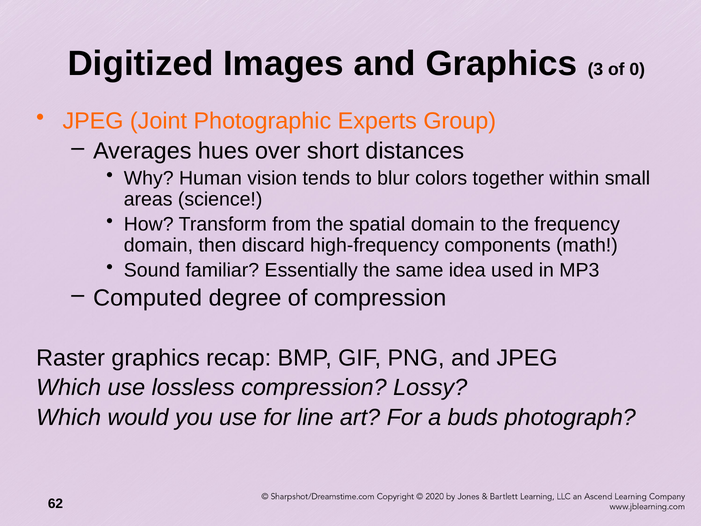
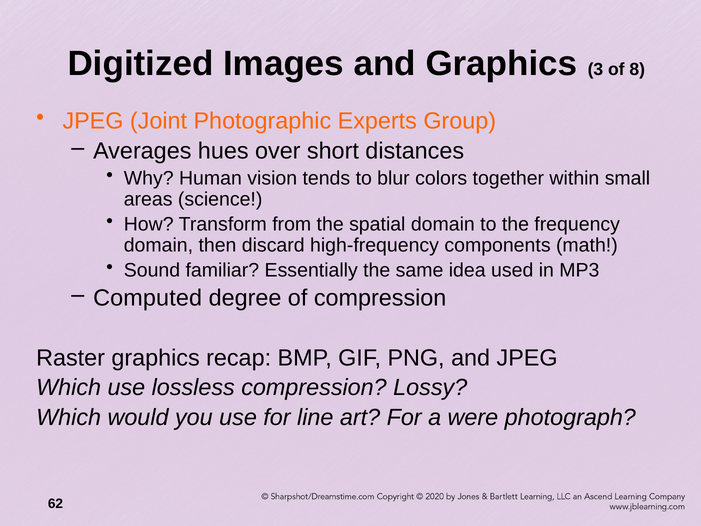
0: 0 -> 8
buds: buds -> were
